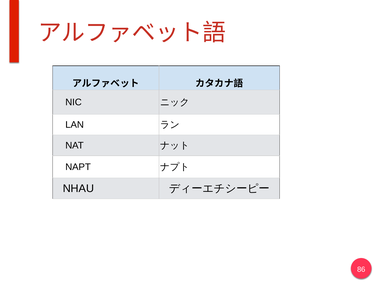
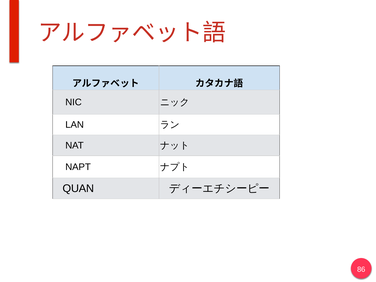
NHAU: NHAU -> QUAN
